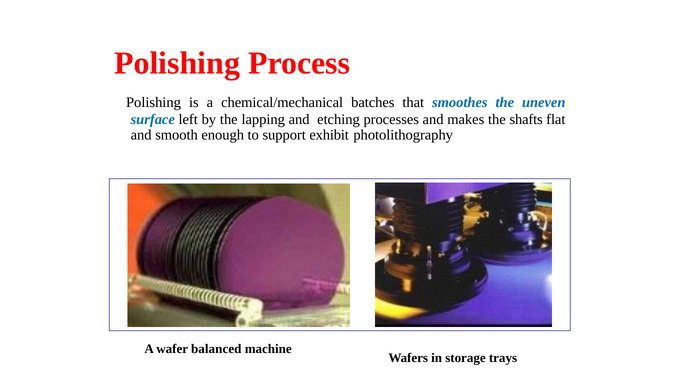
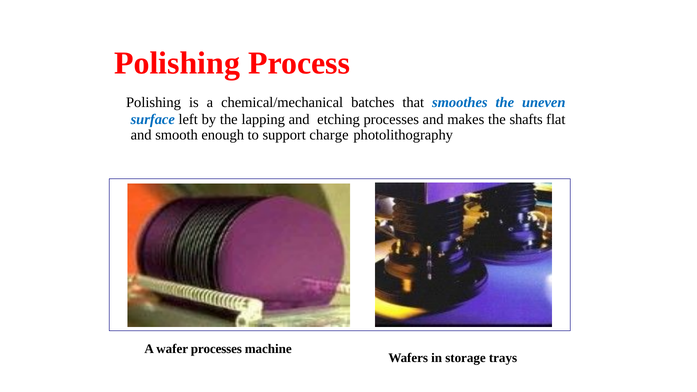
exhibit: exhibit -> charge
wafer balanced: balanced -> processes
